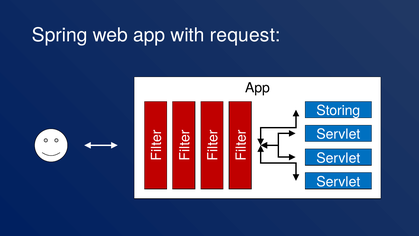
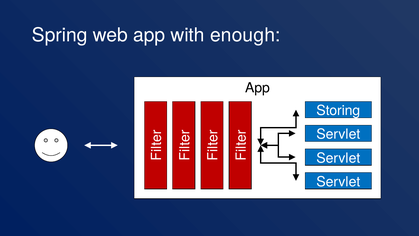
request: request -> enough
